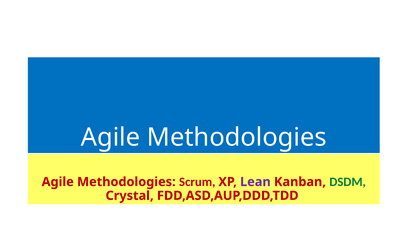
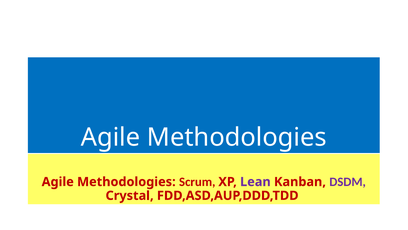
DSDM colour: green -> purple
